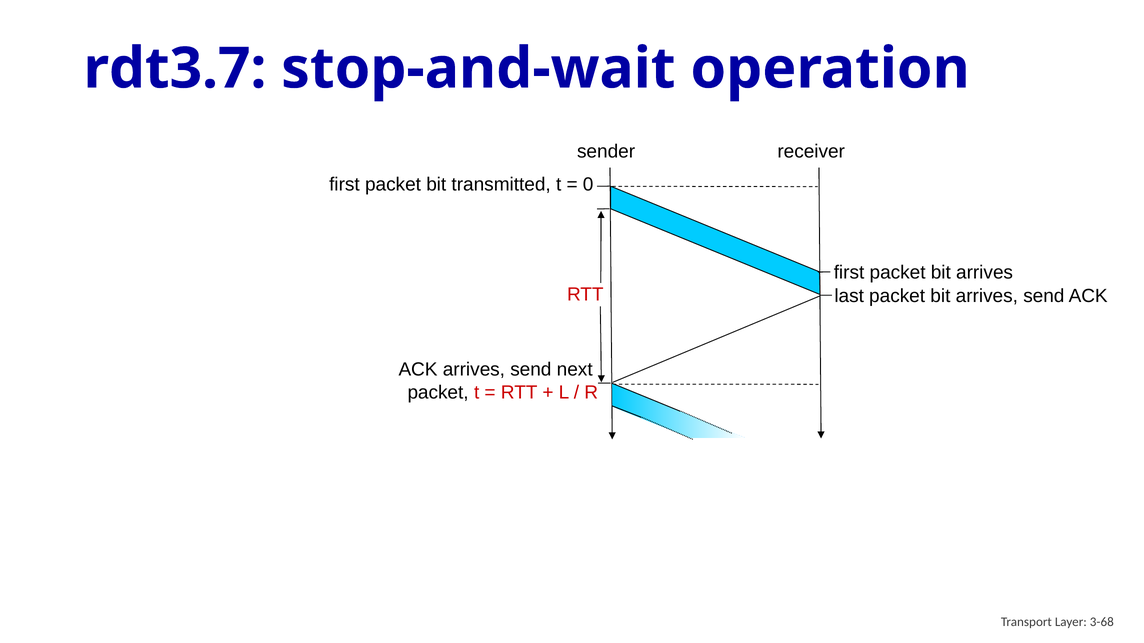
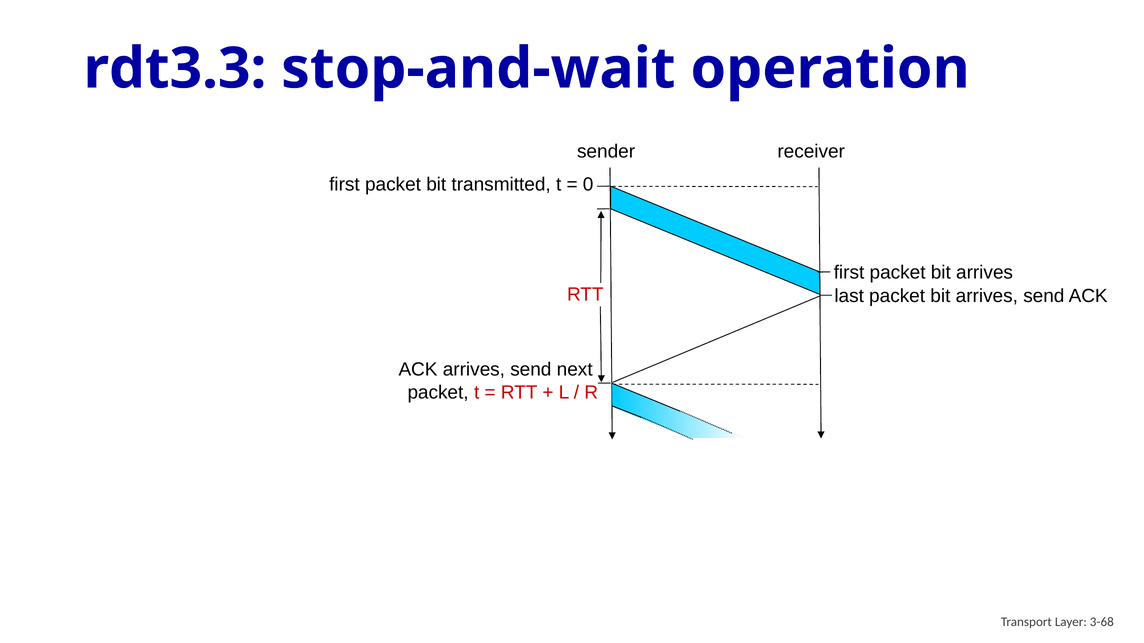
rdt3.7: rdt3.7 -> rdt3.3
